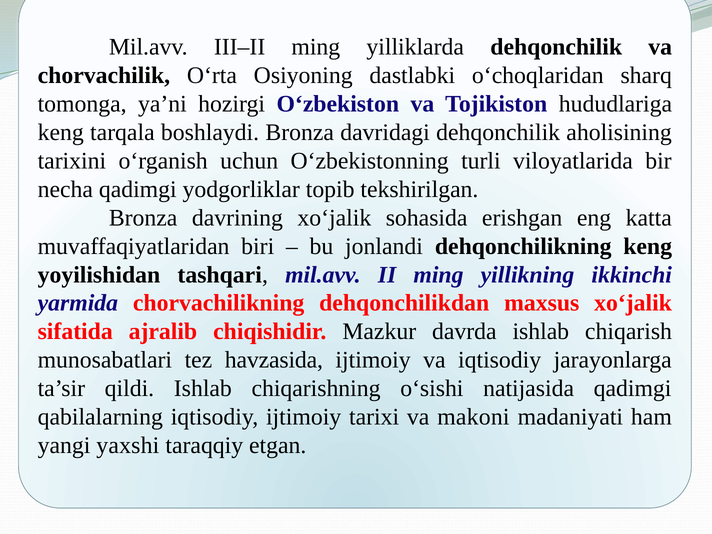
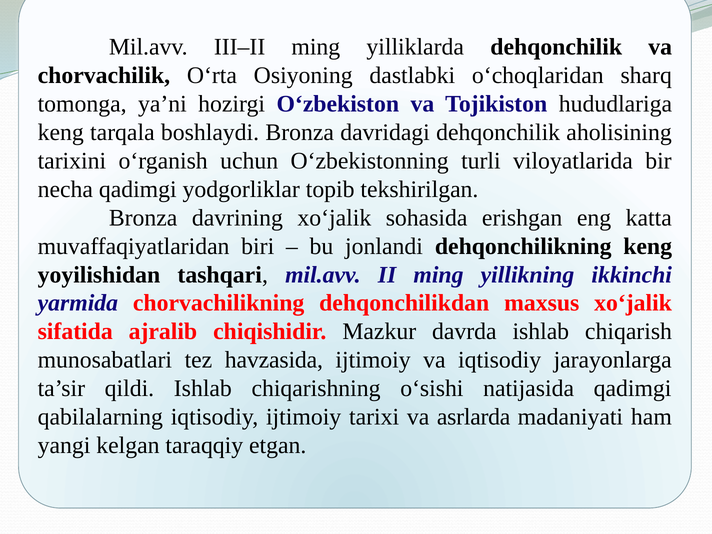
makoni: makoni -> asrlarda
yaxshi: yaxshi -> kelgan
